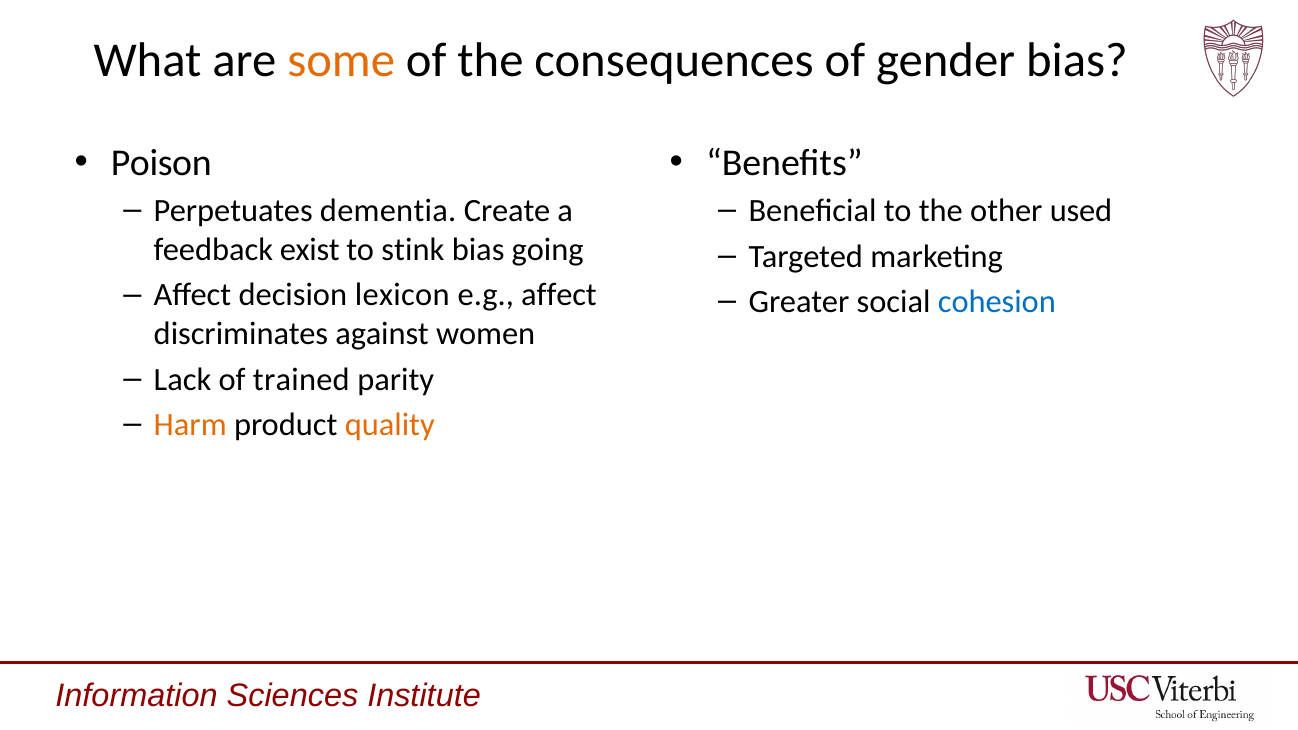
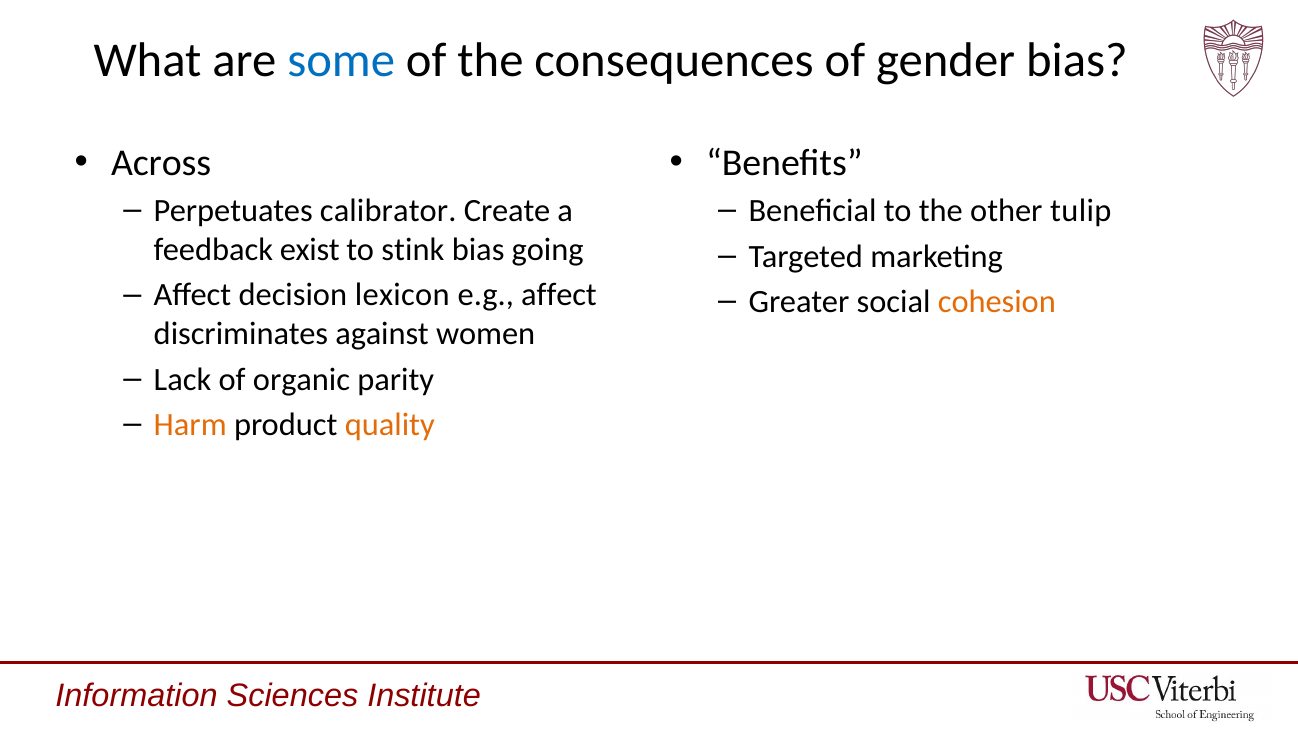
some colour: orange -> blue
Poison: Poison -> Across
dementia: dementia -> calibrator
used: used -> tulip
cohesion colour: blue -> orange
trained: trained -> organic
